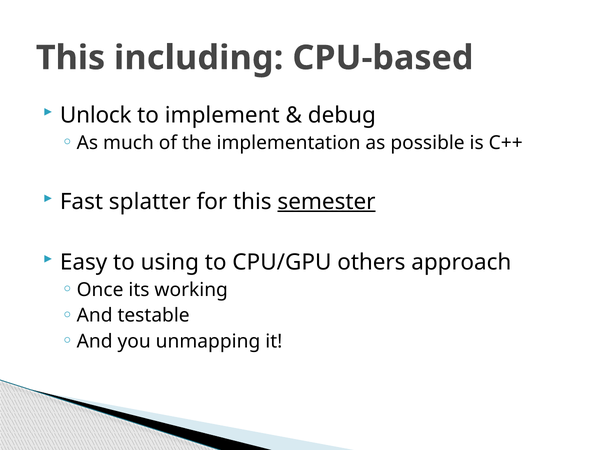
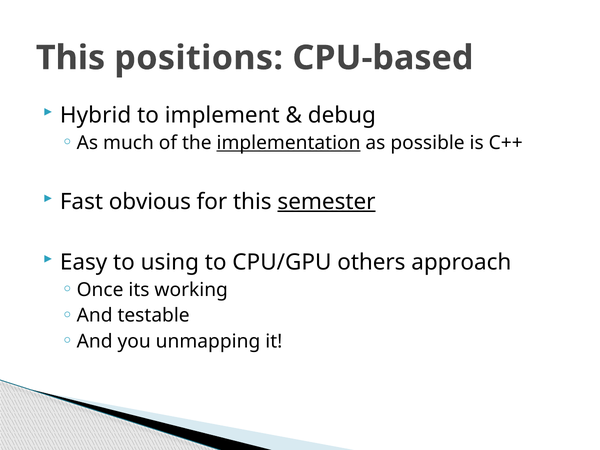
including: including -> positions
Unlock: Unlock -> Hybrid
implementation underline: none -> present
splatter: splatter -> obvious
